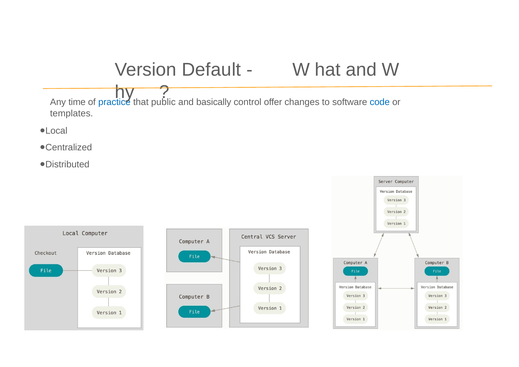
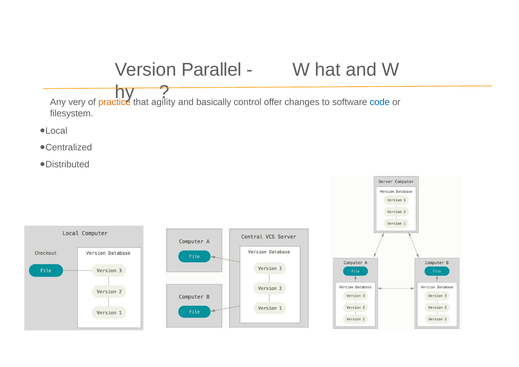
Default: Default -> Parallel
time: time -> very
practice colour: blue -> orange
public: public -> agility
templates: templates -> ﬁlesystem
